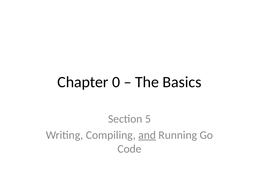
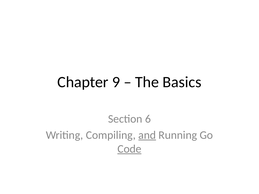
0: 0 -> 9
5: 5 -> 6
Code underline: none -> present
